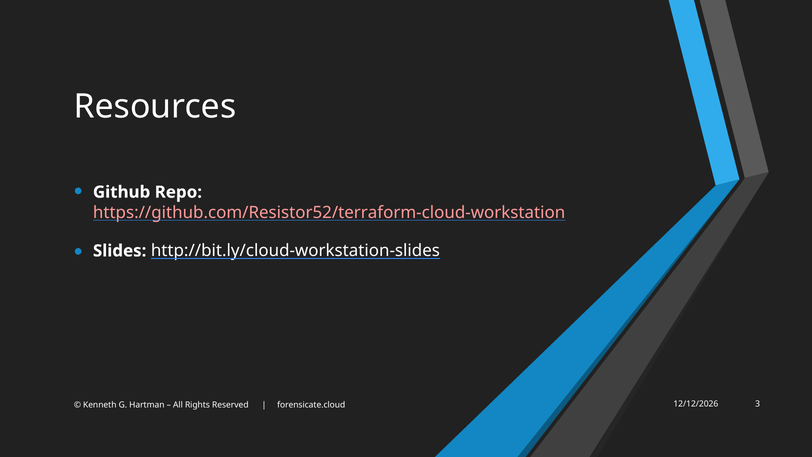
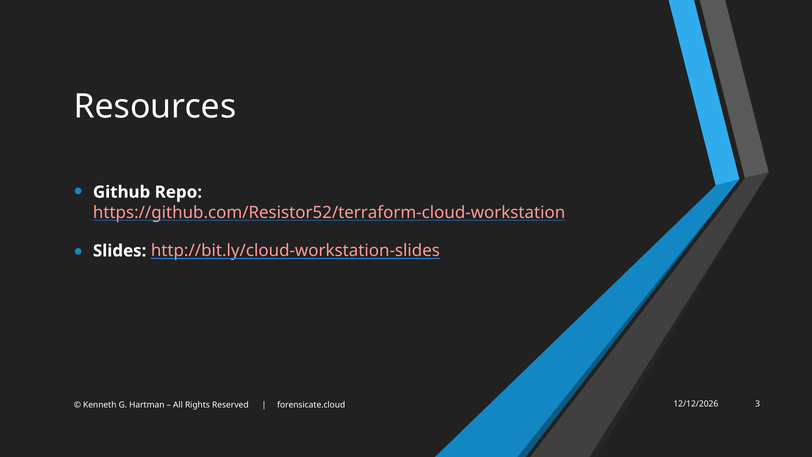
http://bit.ly/cloud-workstation-slides colour: white -> pink
